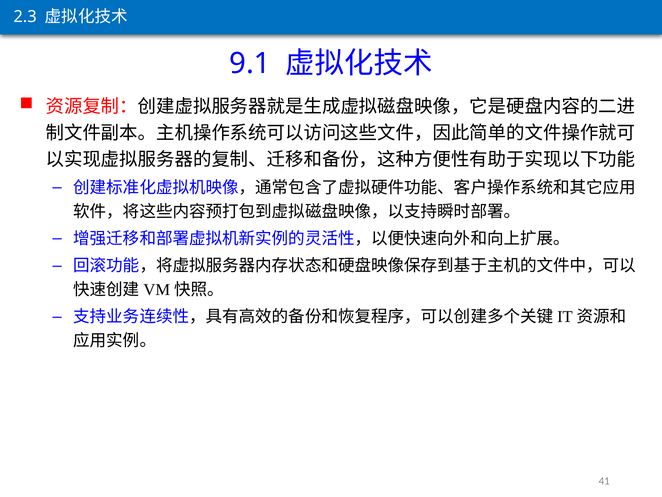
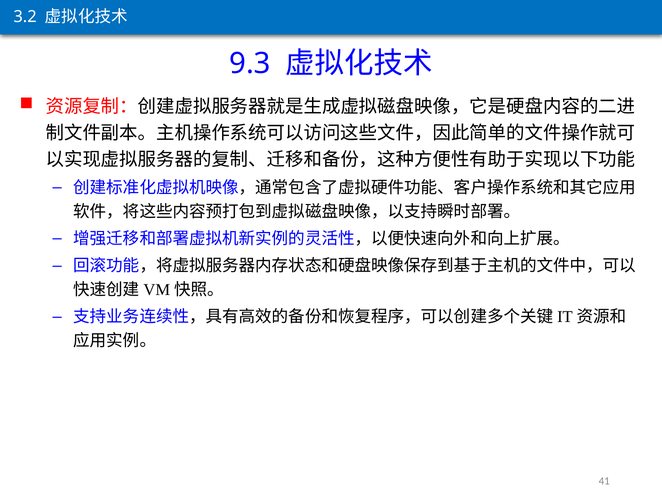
2.3: 2.3 -> 3.2
9.1: 9.1 -> 9.3
